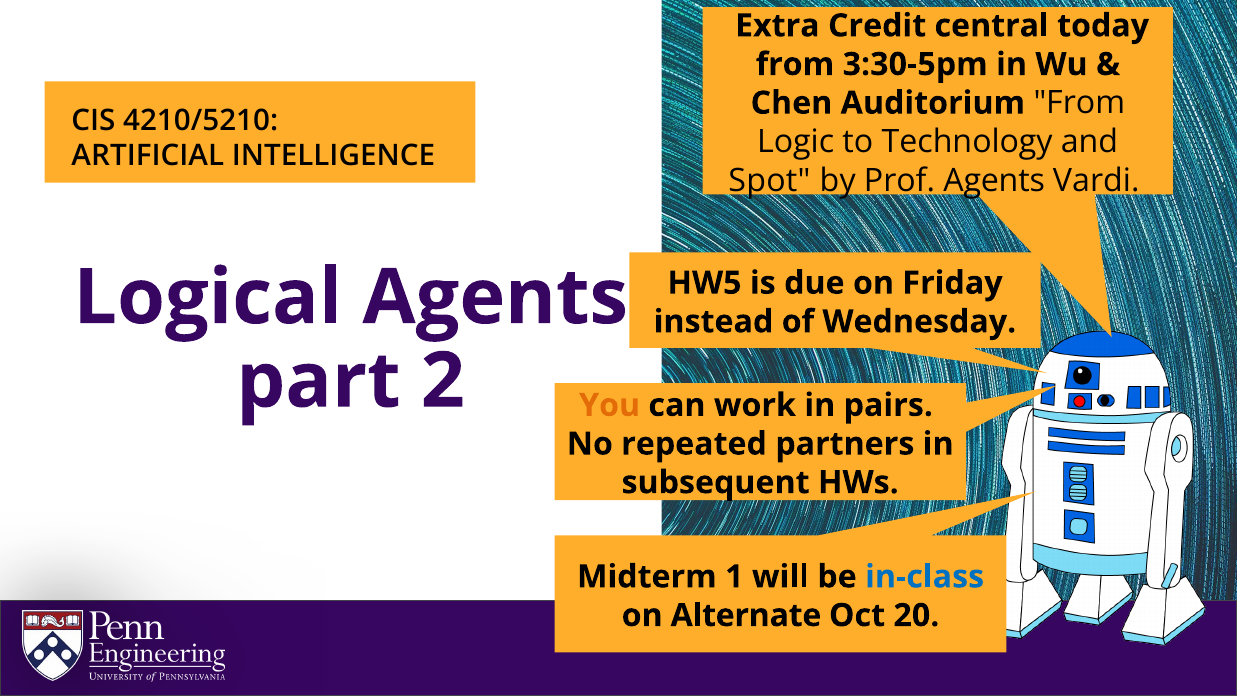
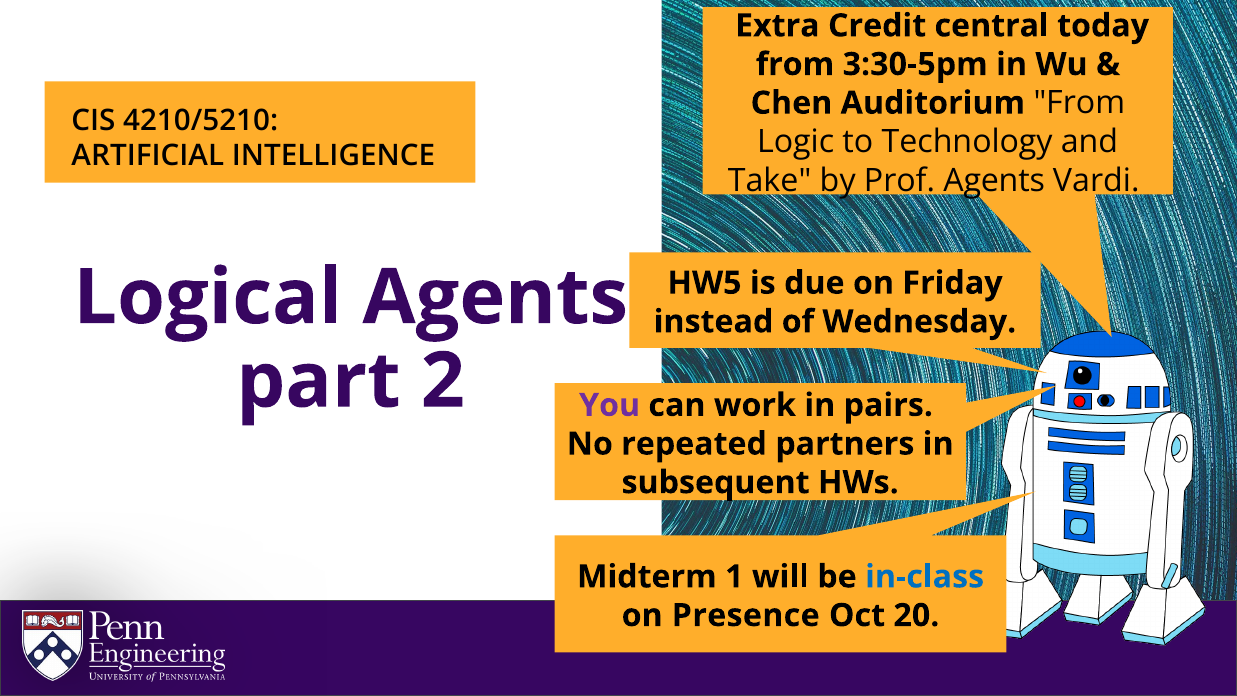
Spot: Spot -> Take
You colour: orange -> purple
Alternate: Alternate -> Presence
